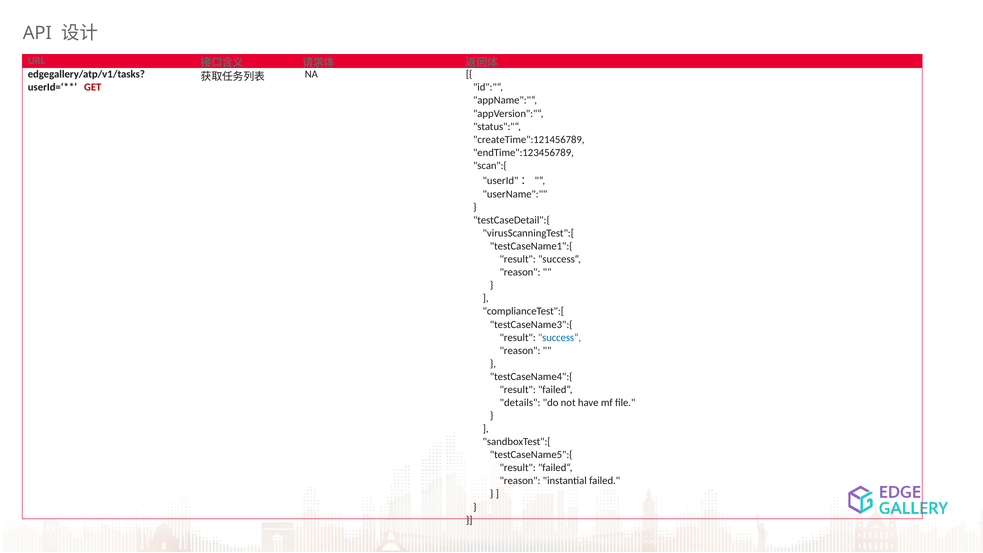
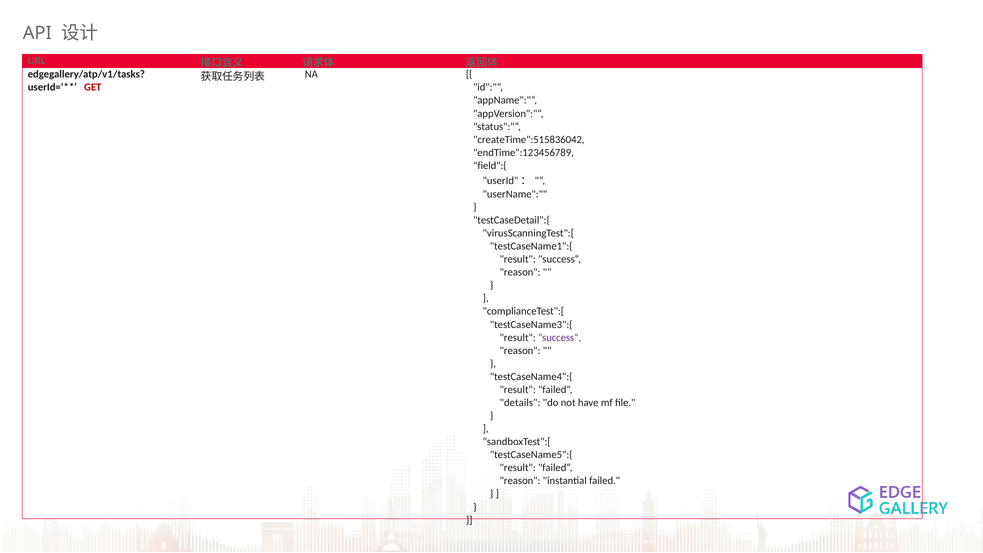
createTime":121456789: createTime":121456789 -> createTime":515836042
scan":{: scan":{ -> field":{
success“ at (560, 337) colour: blue -> purple
